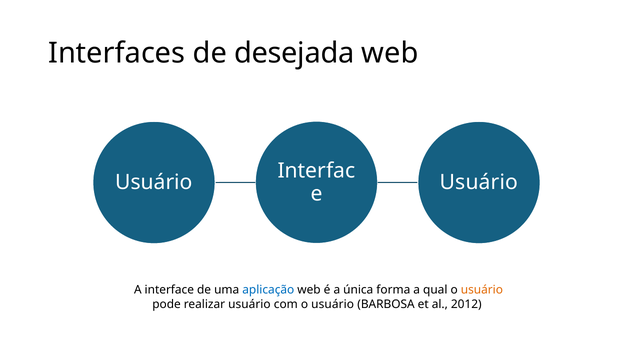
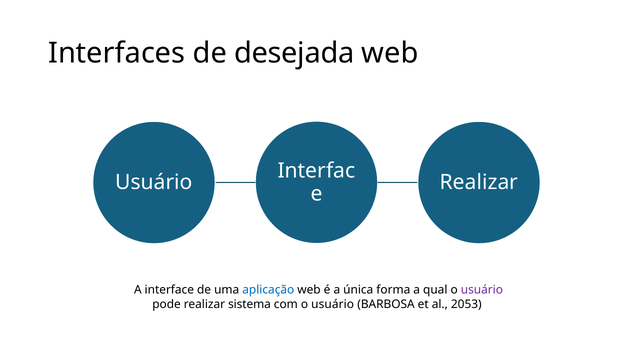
Usuário Usuário: Usuário -> Realizar
usuário at (482, 290) colour: orange -> purple
realizar usuário: usuário -> sistema
2012: 2012 -> 2053
